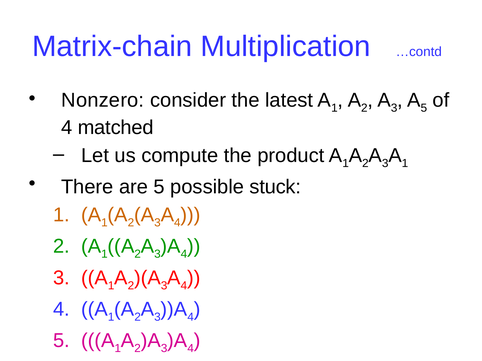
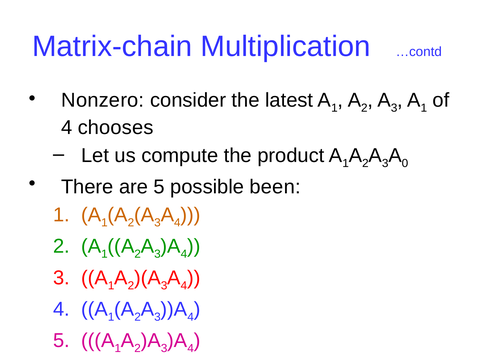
5 at (424, 108): 5 -> 1
matched: matched -> chooses
1 at (405, 164): 1 -> 0
stuck: stuck -> been
